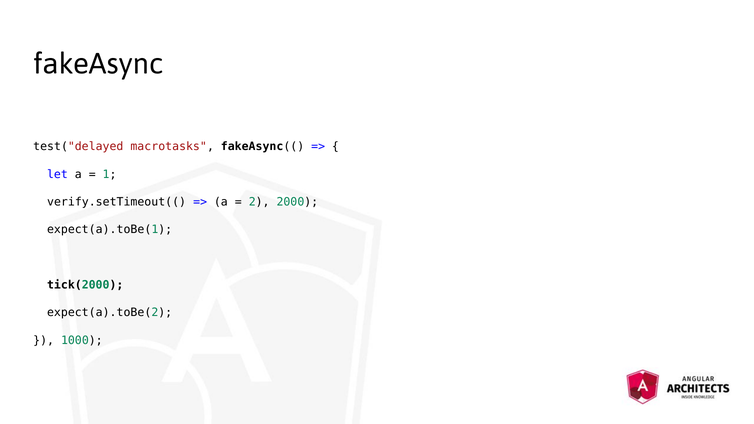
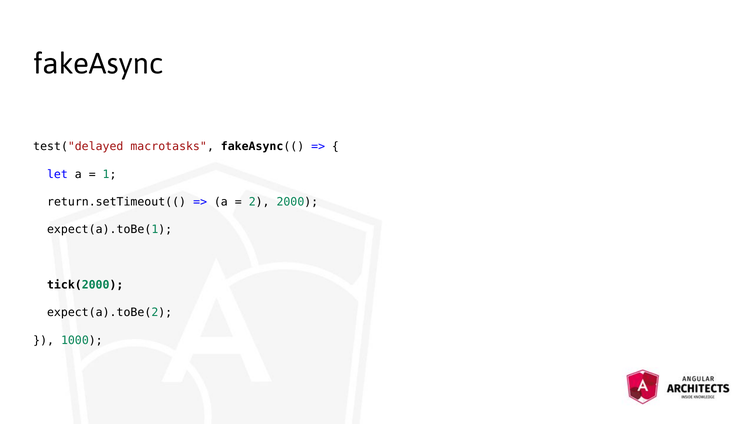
verify.setTimeout((: verify.setTimeout(( -> return.setTimeout((
